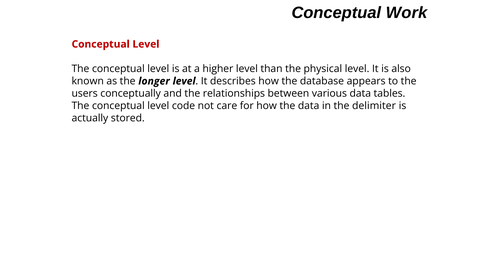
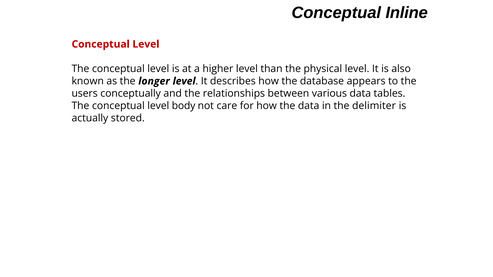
Work: Work -> Inline
code: code -> body
